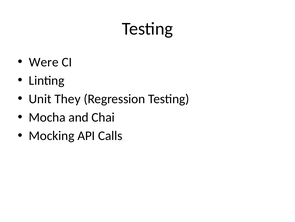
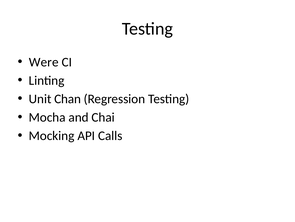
They: They -> Chan
